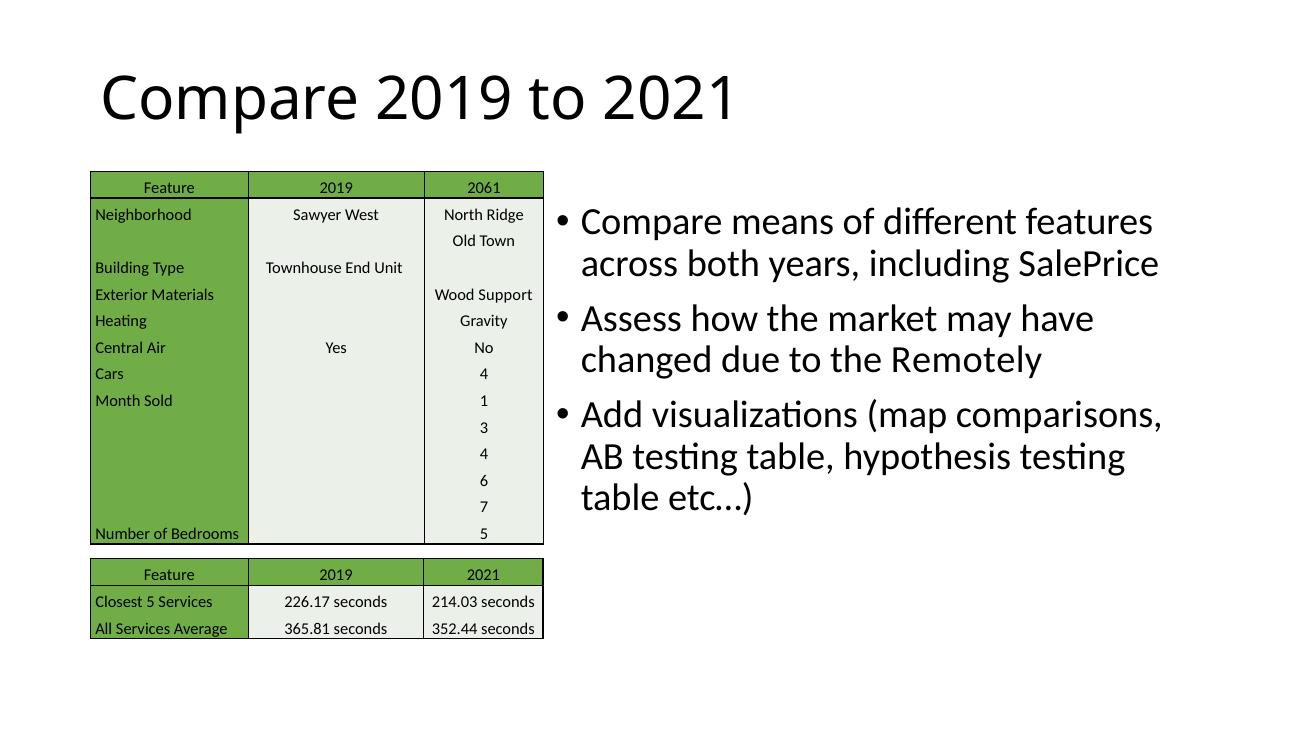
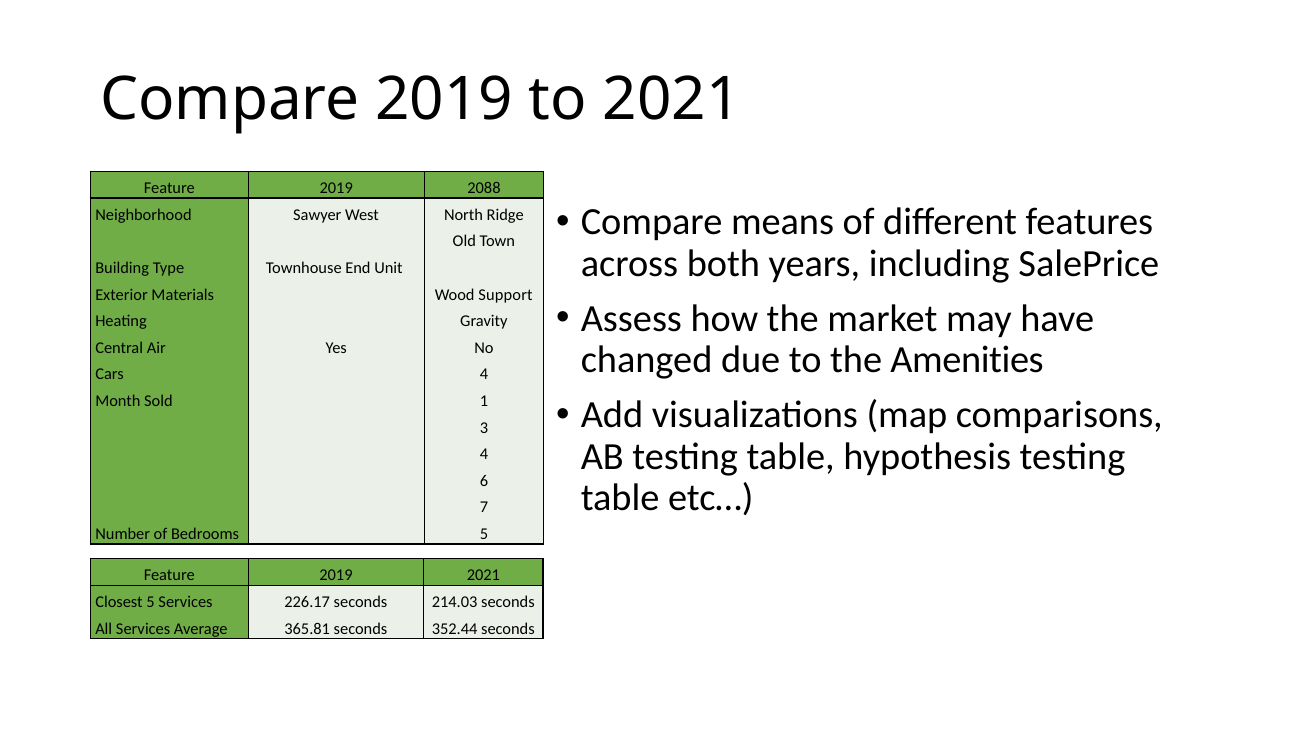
2061: 2061 -> 2088
Remotely: Remotely -> Amenities
